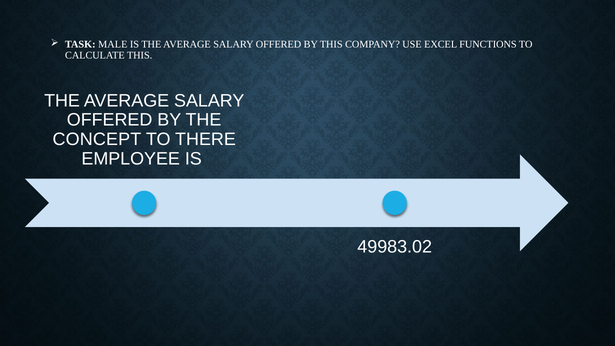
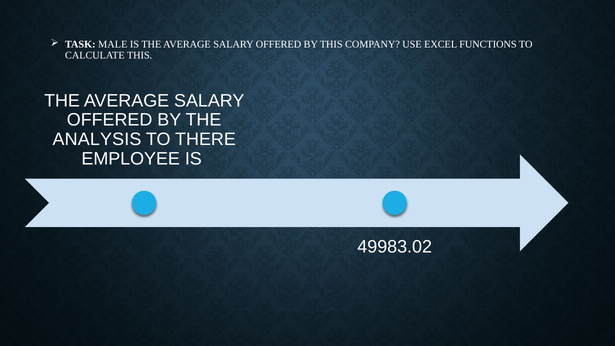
CONCEPT: CONCEPT -> ANALYSIS
